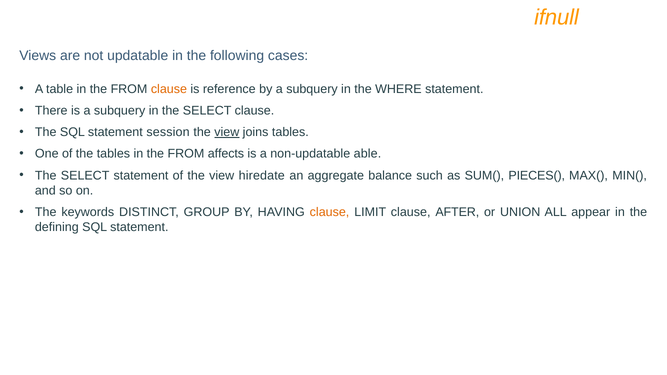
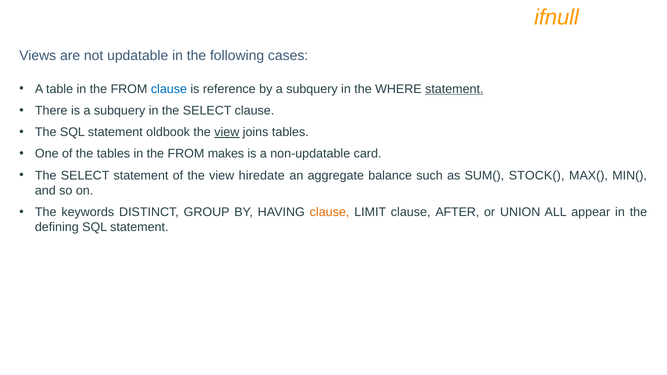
clause at (169, 89) colour: orange -> blue
statement at (454, 89) underline: none -> present
session: session -> oldbook
affects: affects -> makes
able: able -> card
PIECES(: PIECES( -> STOCK(
